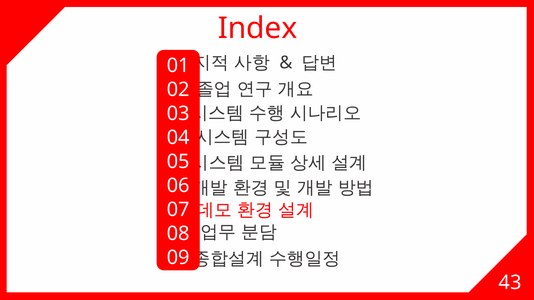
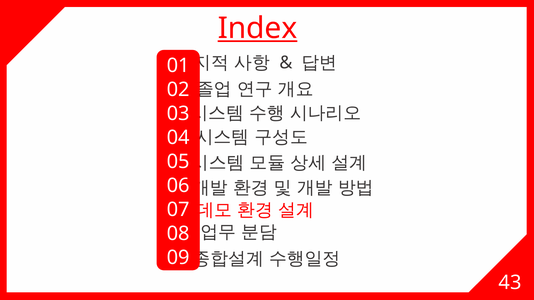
Index underline: none -> present
